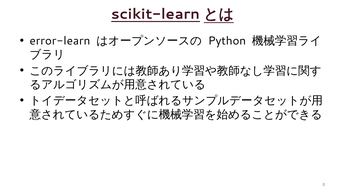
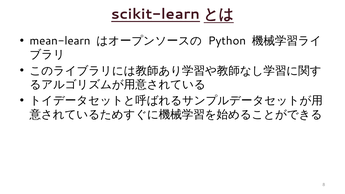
error-learn: error-learn -> mean-learn
